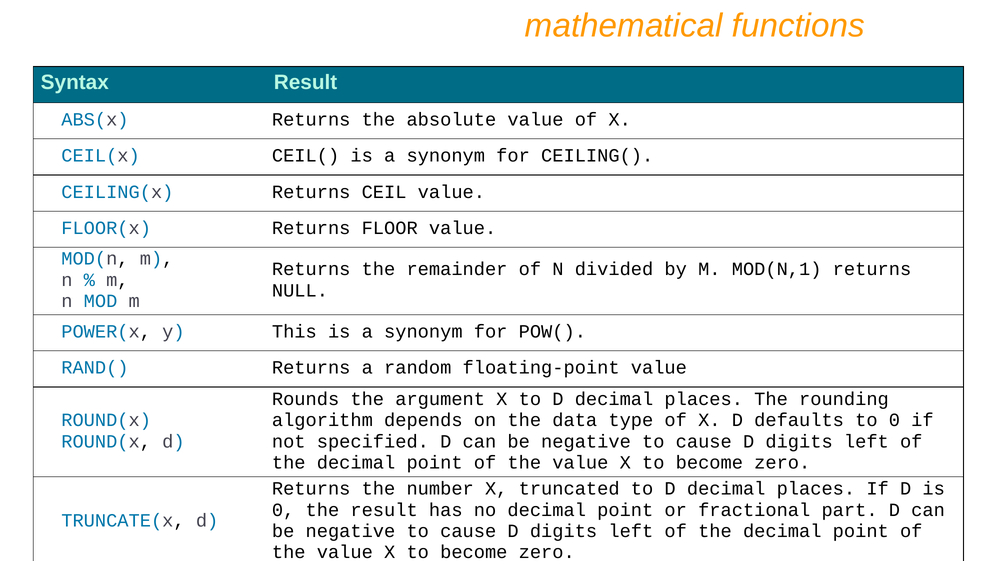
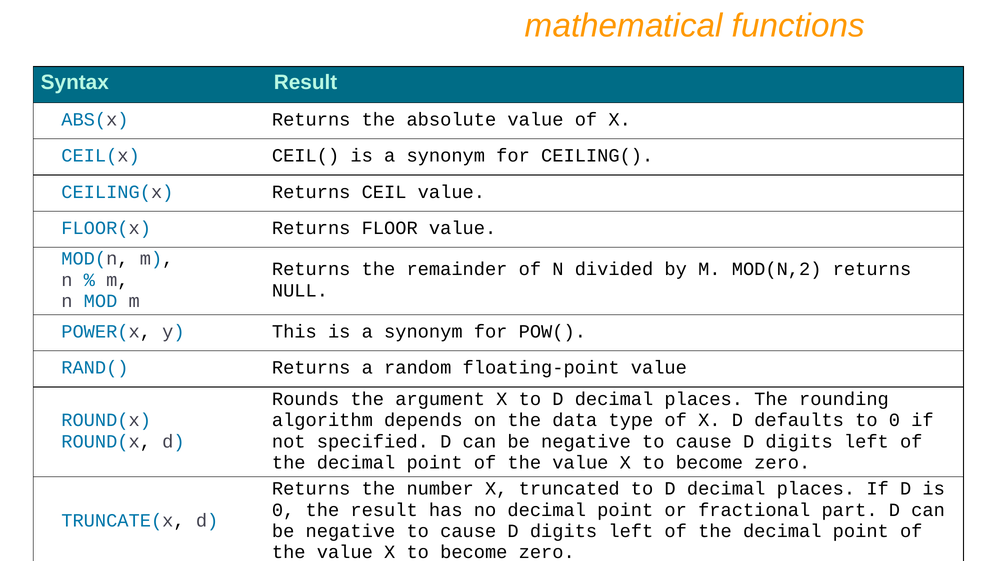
MOD(N,1: MOD(N,1 -> MOD(N,2
